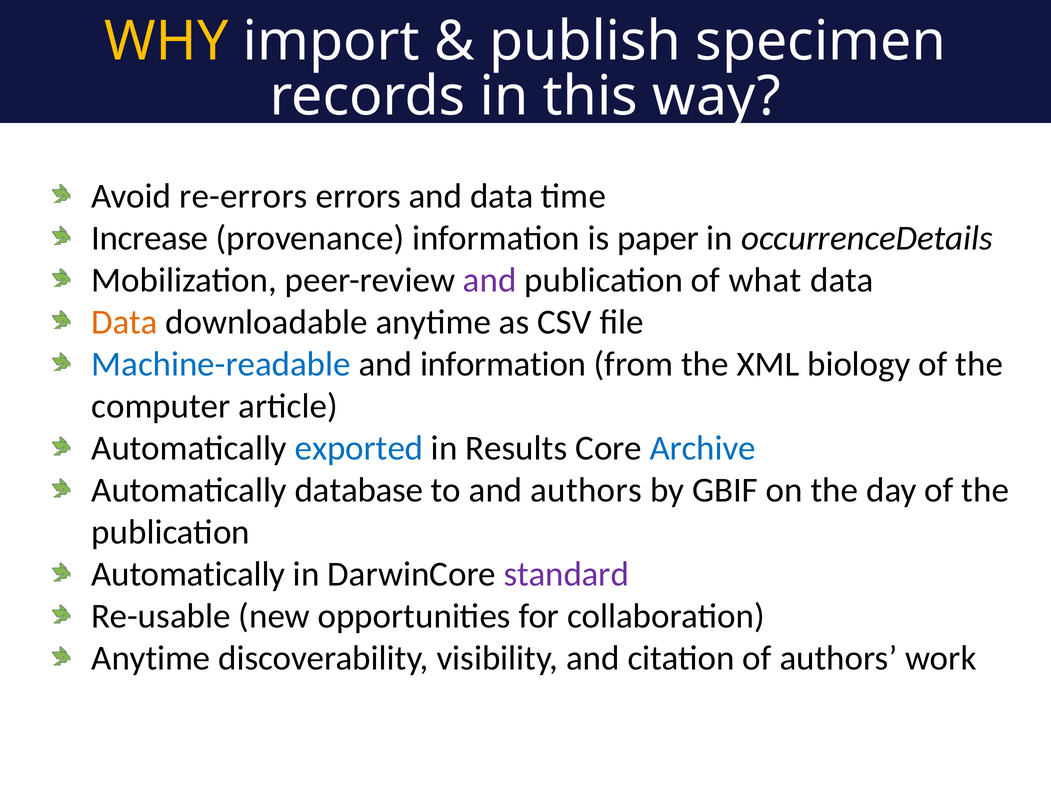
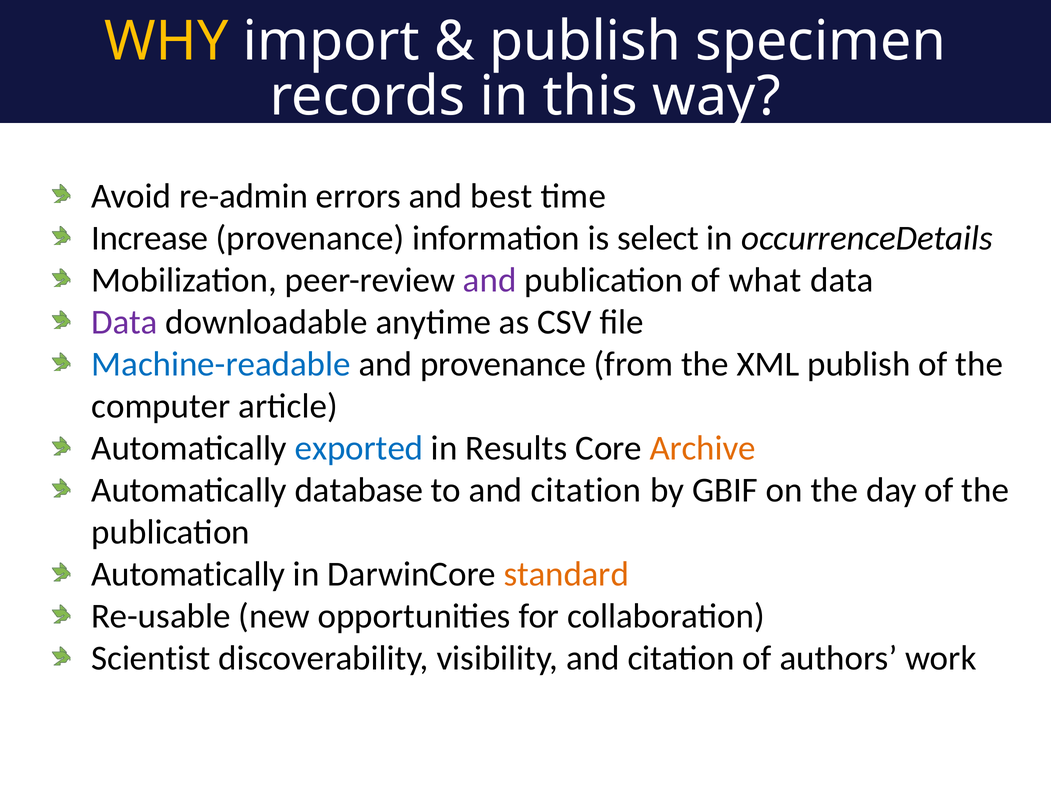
re-errors: re-errors -> re-admin
and data: data -> best
paper: paper -> select
Data at (124, 322) colour: orange -> purple
and information: information -> provenance
XML biology: biology -> publish
Archive colour: blue -> orange
to and authors: authors -> citation
standard colour: purple -> orange
Anytime at (151, 659): Anytime -> Scientist
